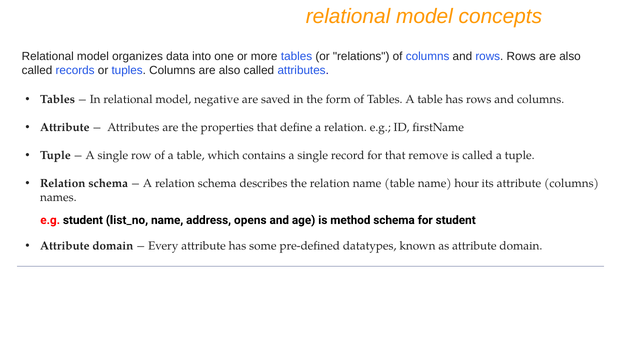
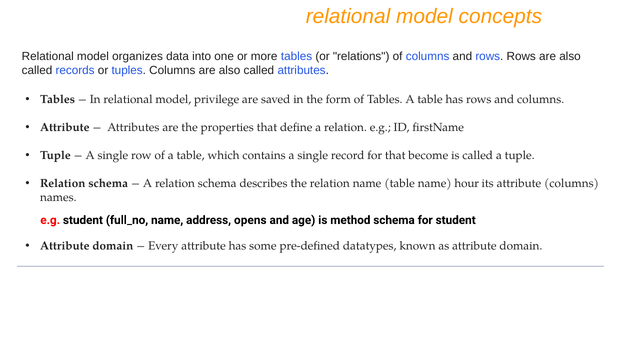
negative: negative -> privilege
remove: remove -> become
list_no: list_no -> full_no
